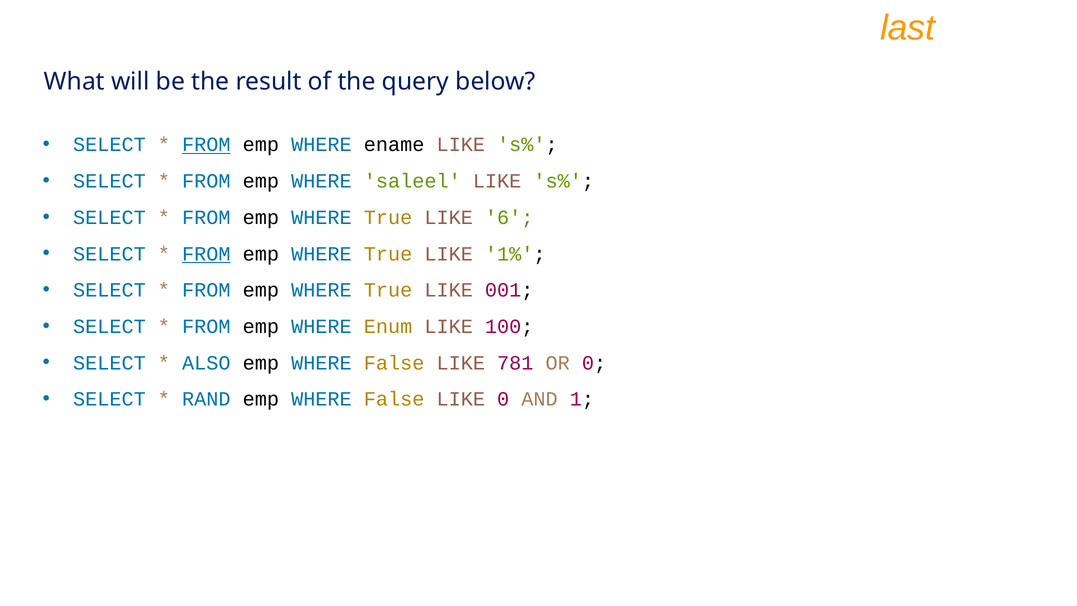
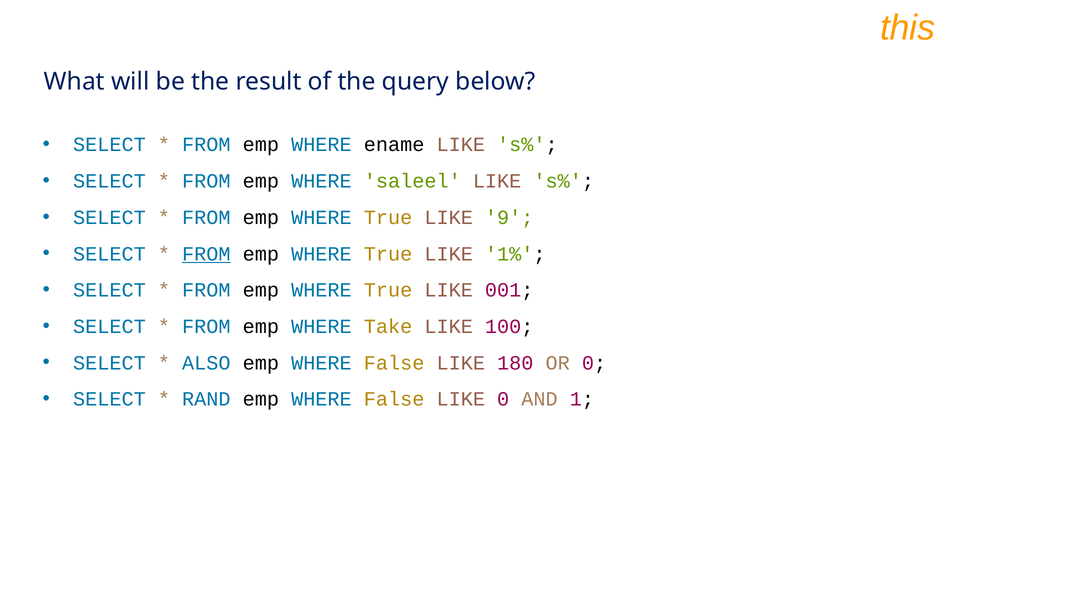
last: last -> this
FROM at (206, 145) underline: present -> none
6: 6 -> 9
Enum: Enum -> Take
781: 781 -> 180
